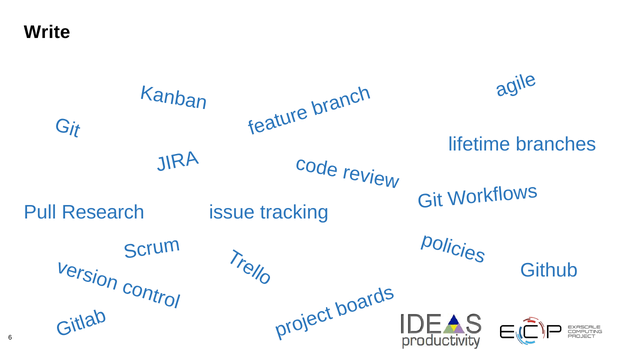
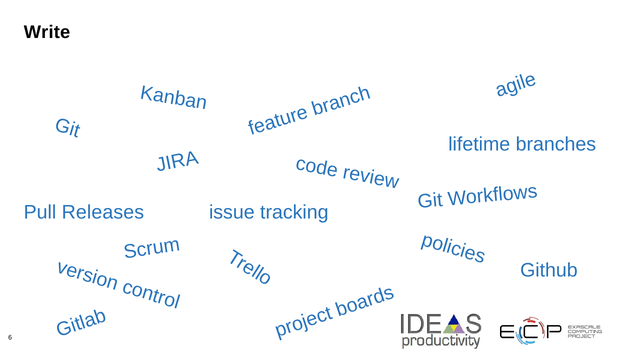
Research: Research -> Releases
